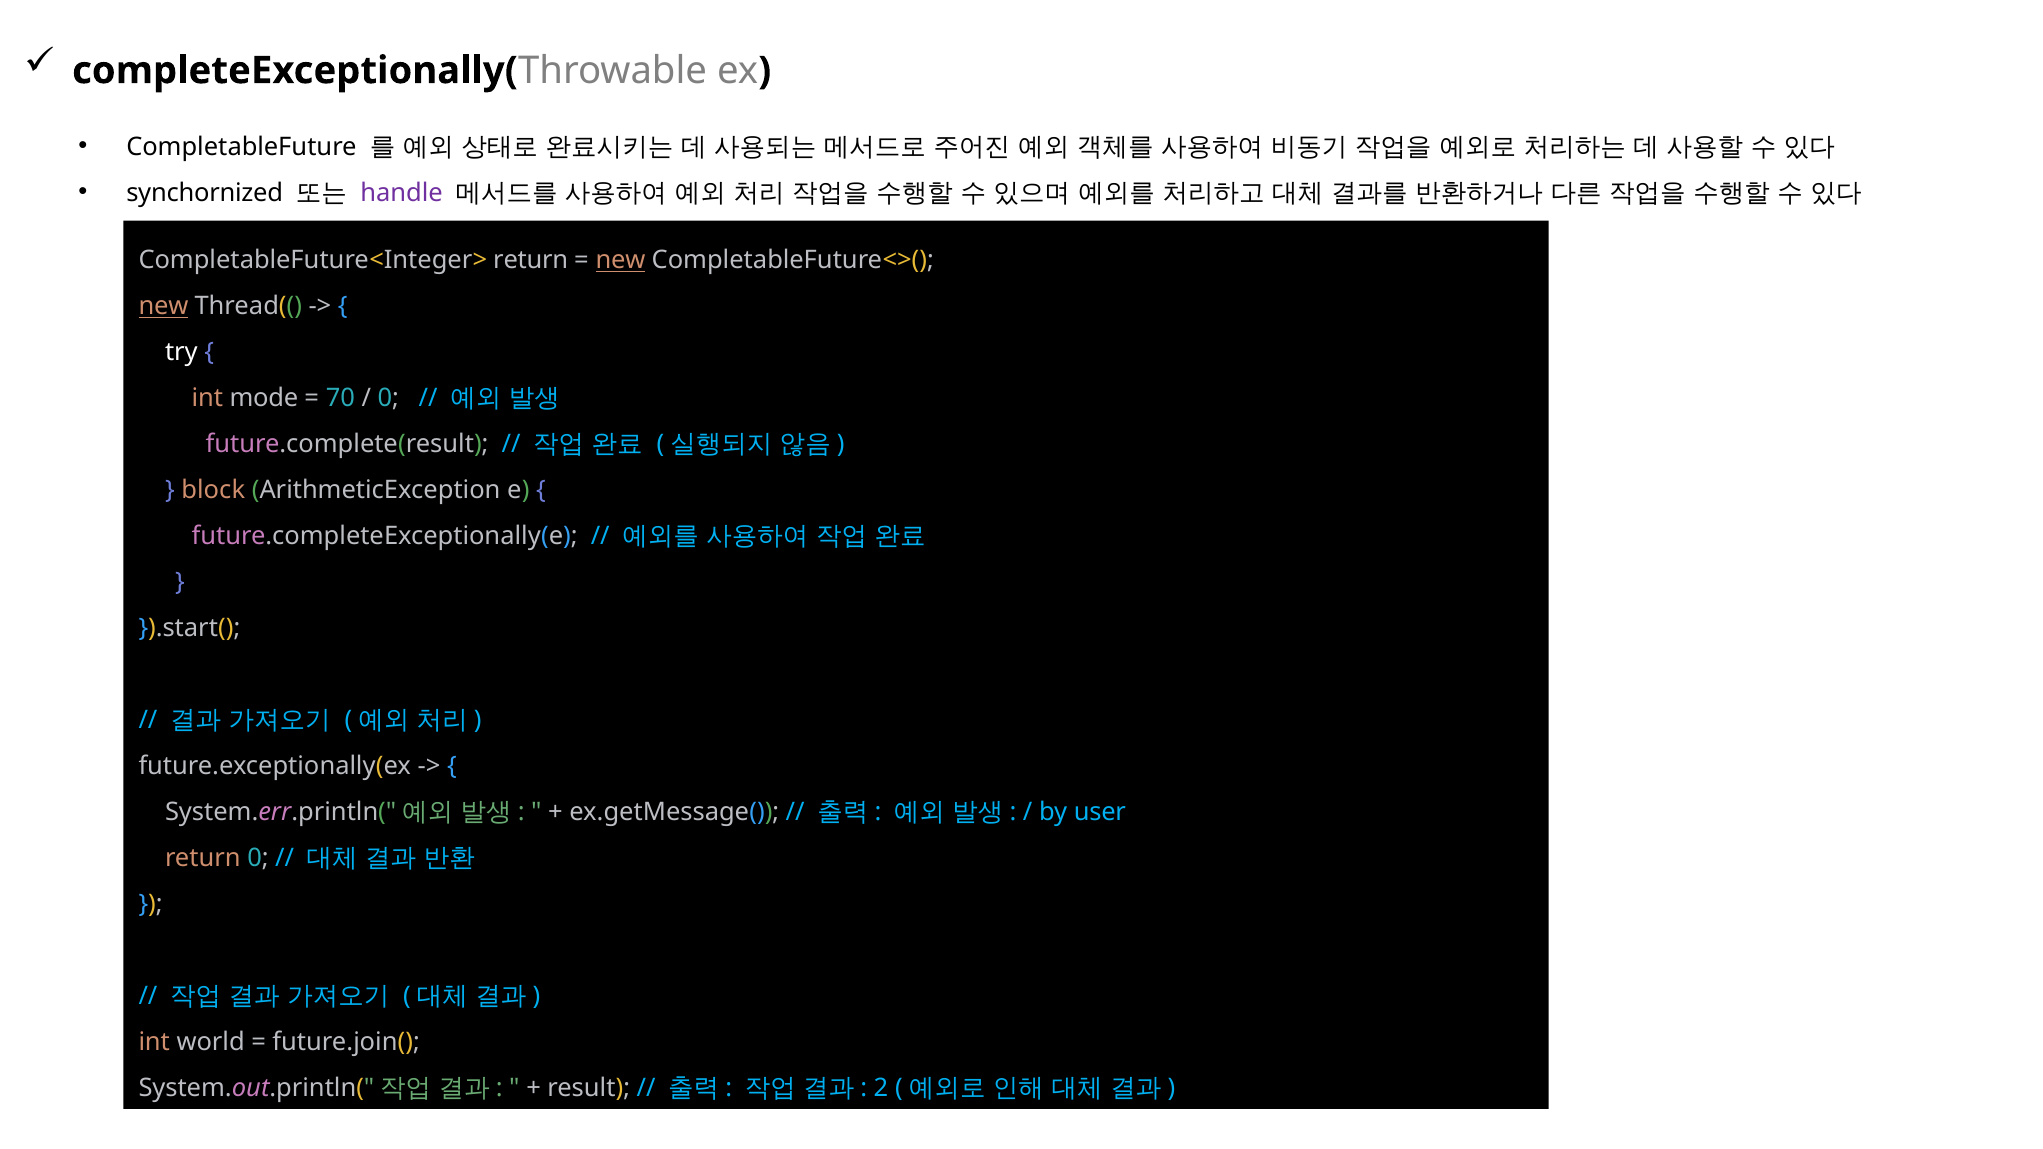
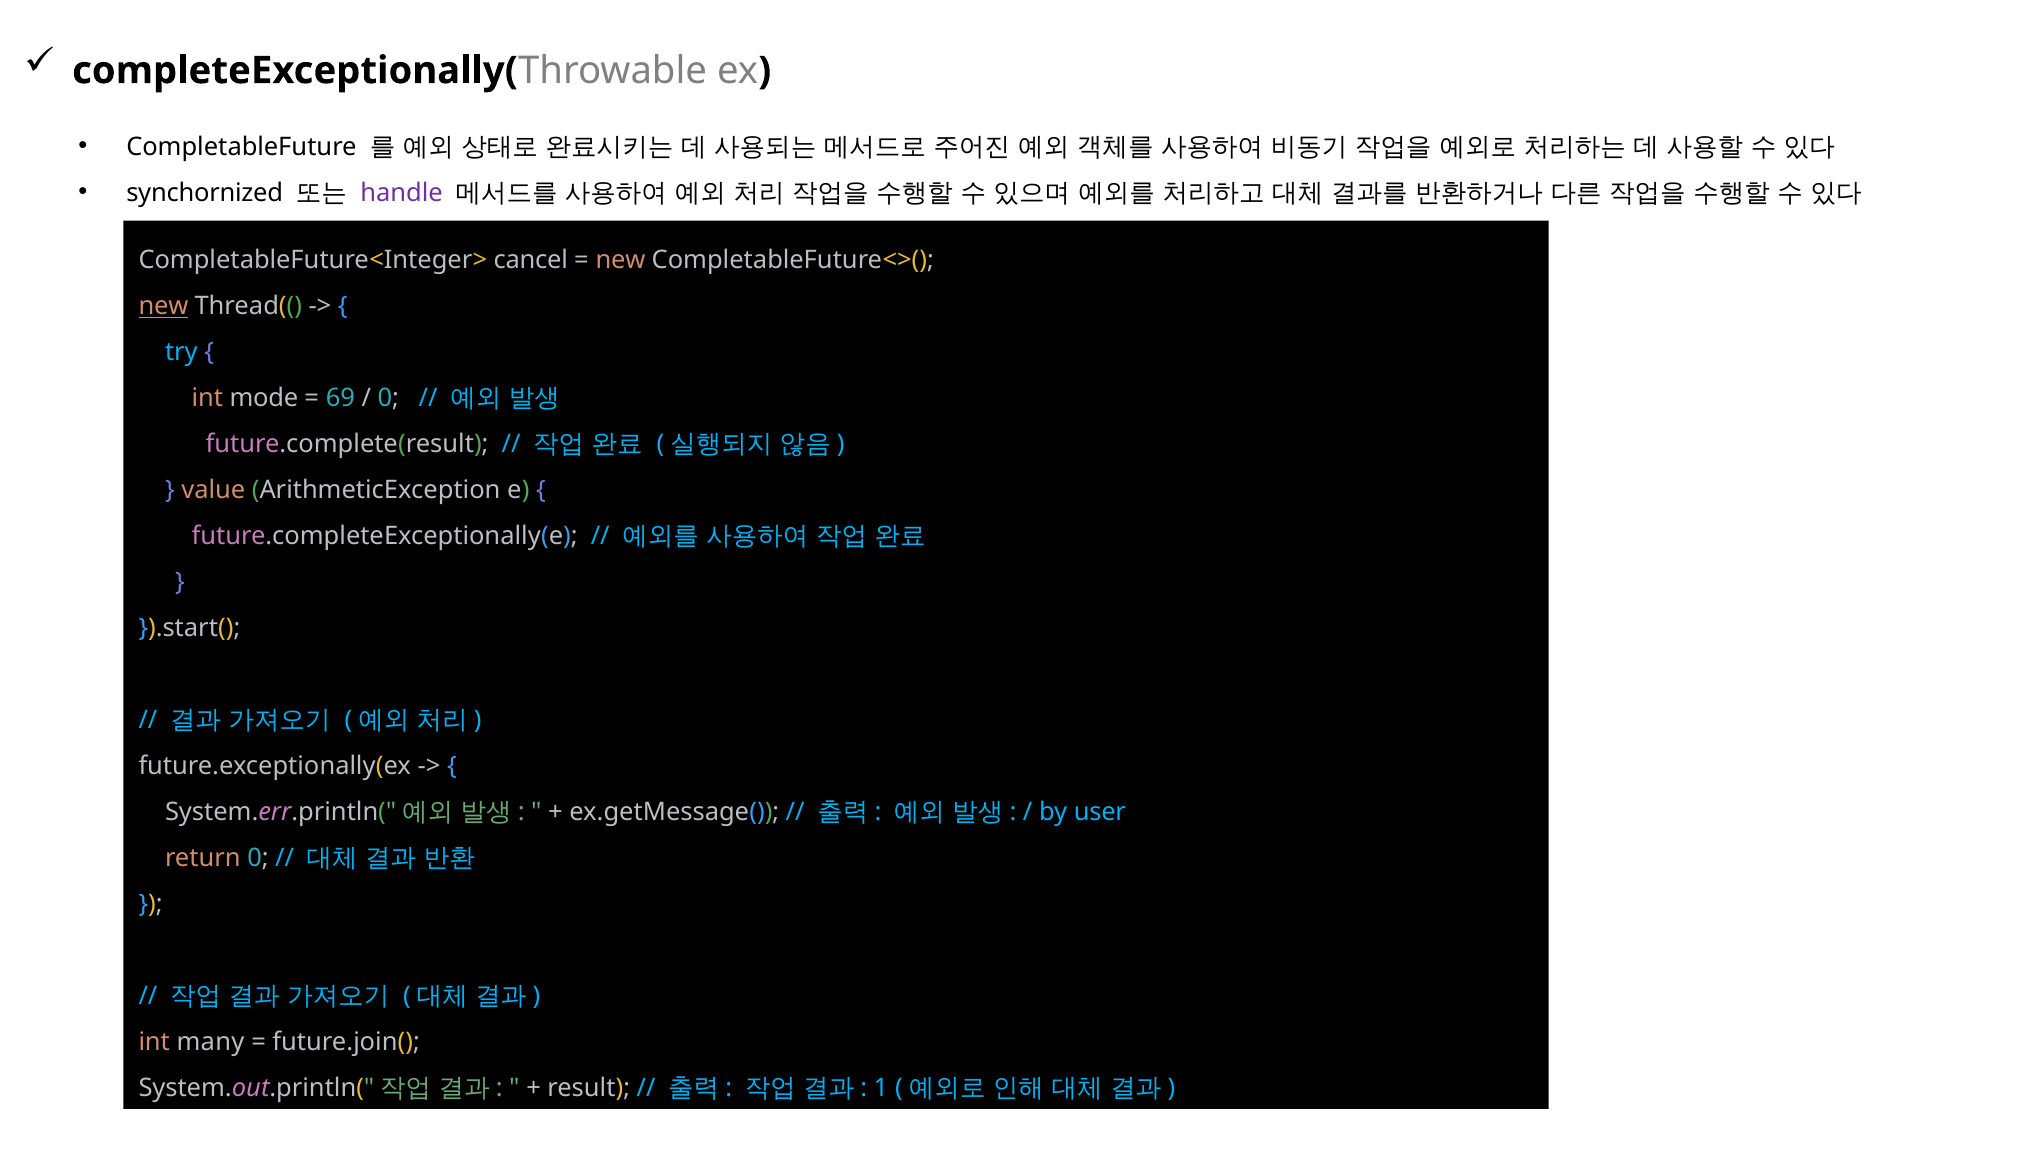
CompletableFuture<Integer> return: return -> cancel
new at (620, 261) underline: present -> none
try colour: white -> light blue
70: 70 -> 69
block: block -> value
world: world -> many
2: 2 -> 1
